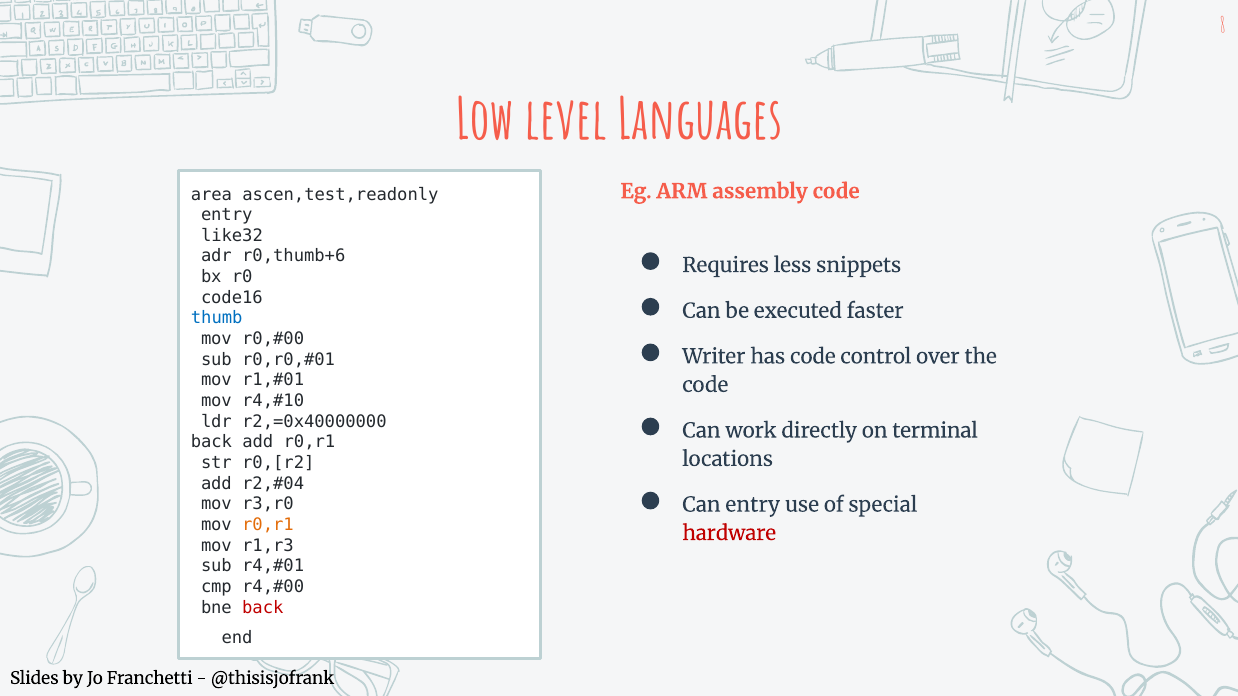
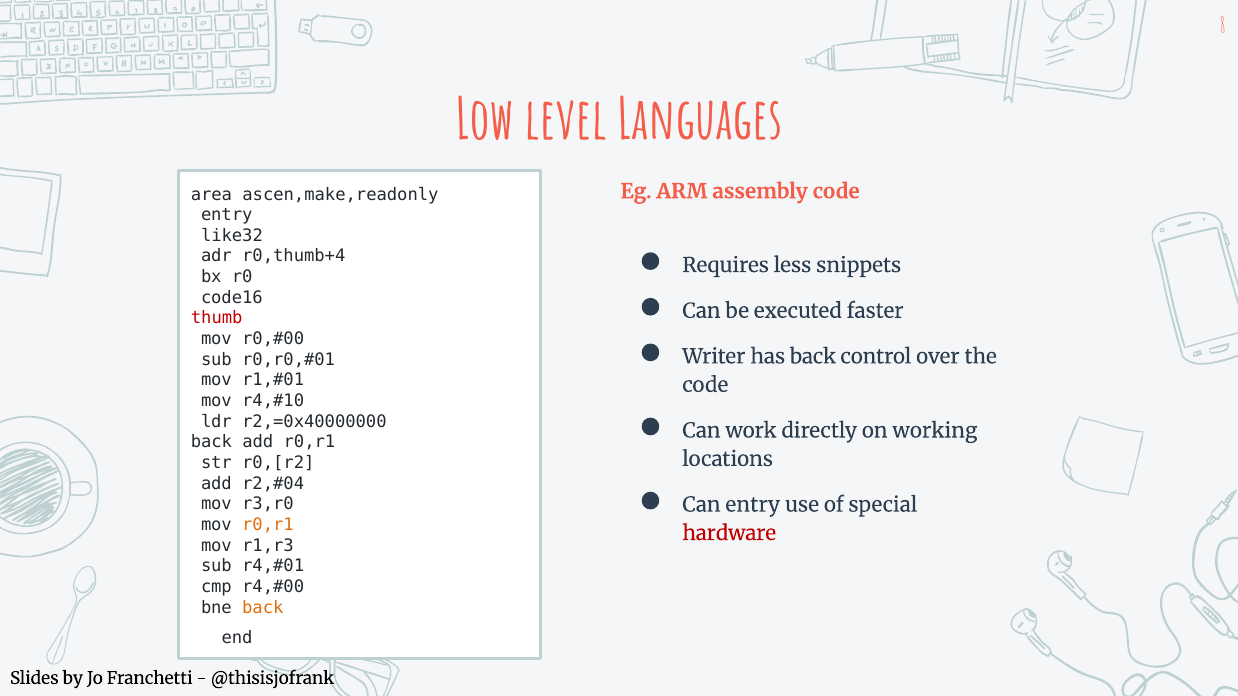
ascen,test,readonly: ascen,test,readonly -> ascen,make,readonly
r0,thumb+6: r0,thumb+6 -> r0,thumb+4
thumb colour: blue -> red
has code: code -> back
terminal: terminal -> working
back at (263, 608) colour: red -> orange
